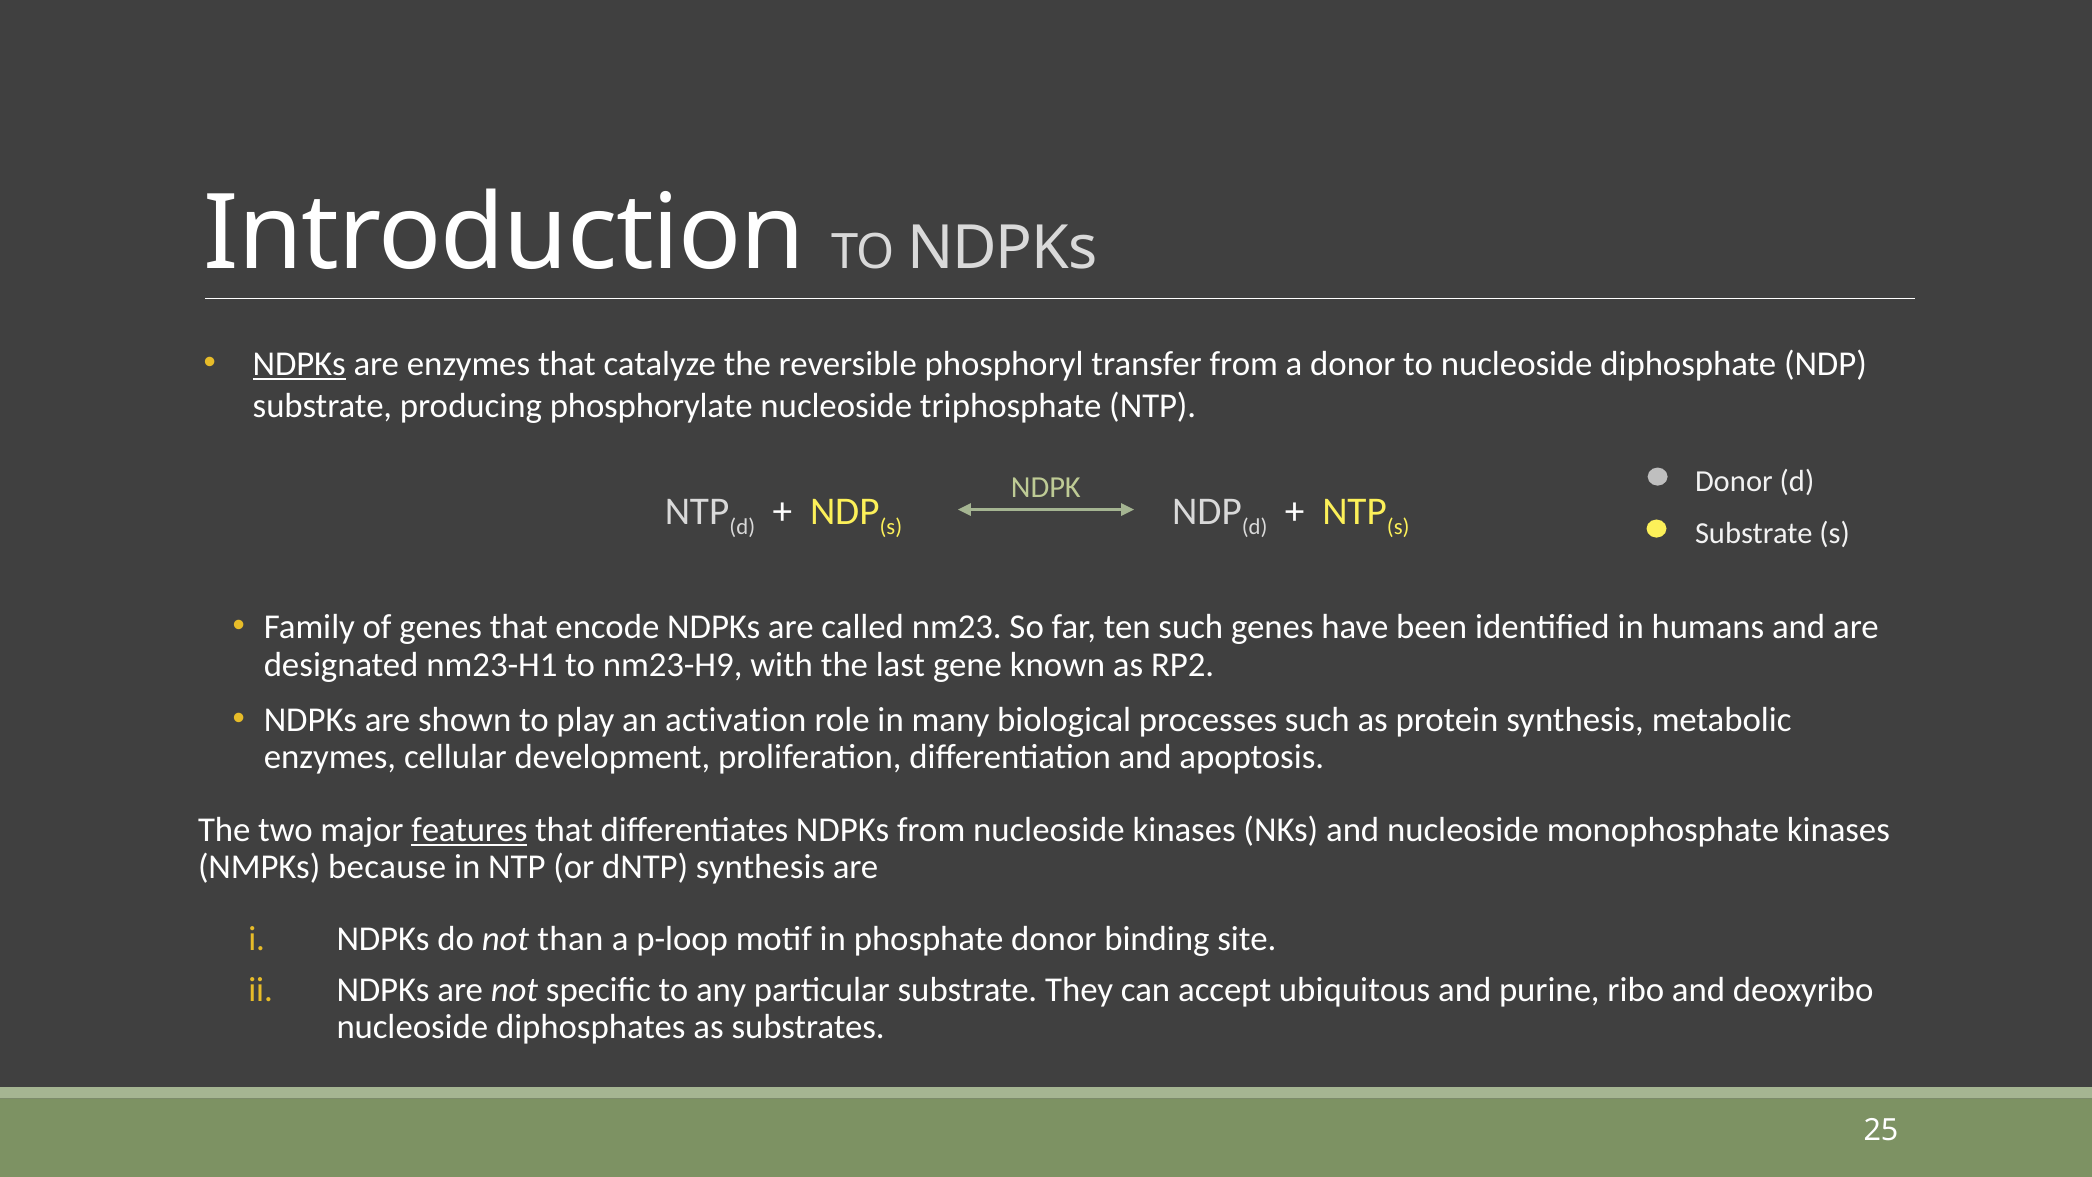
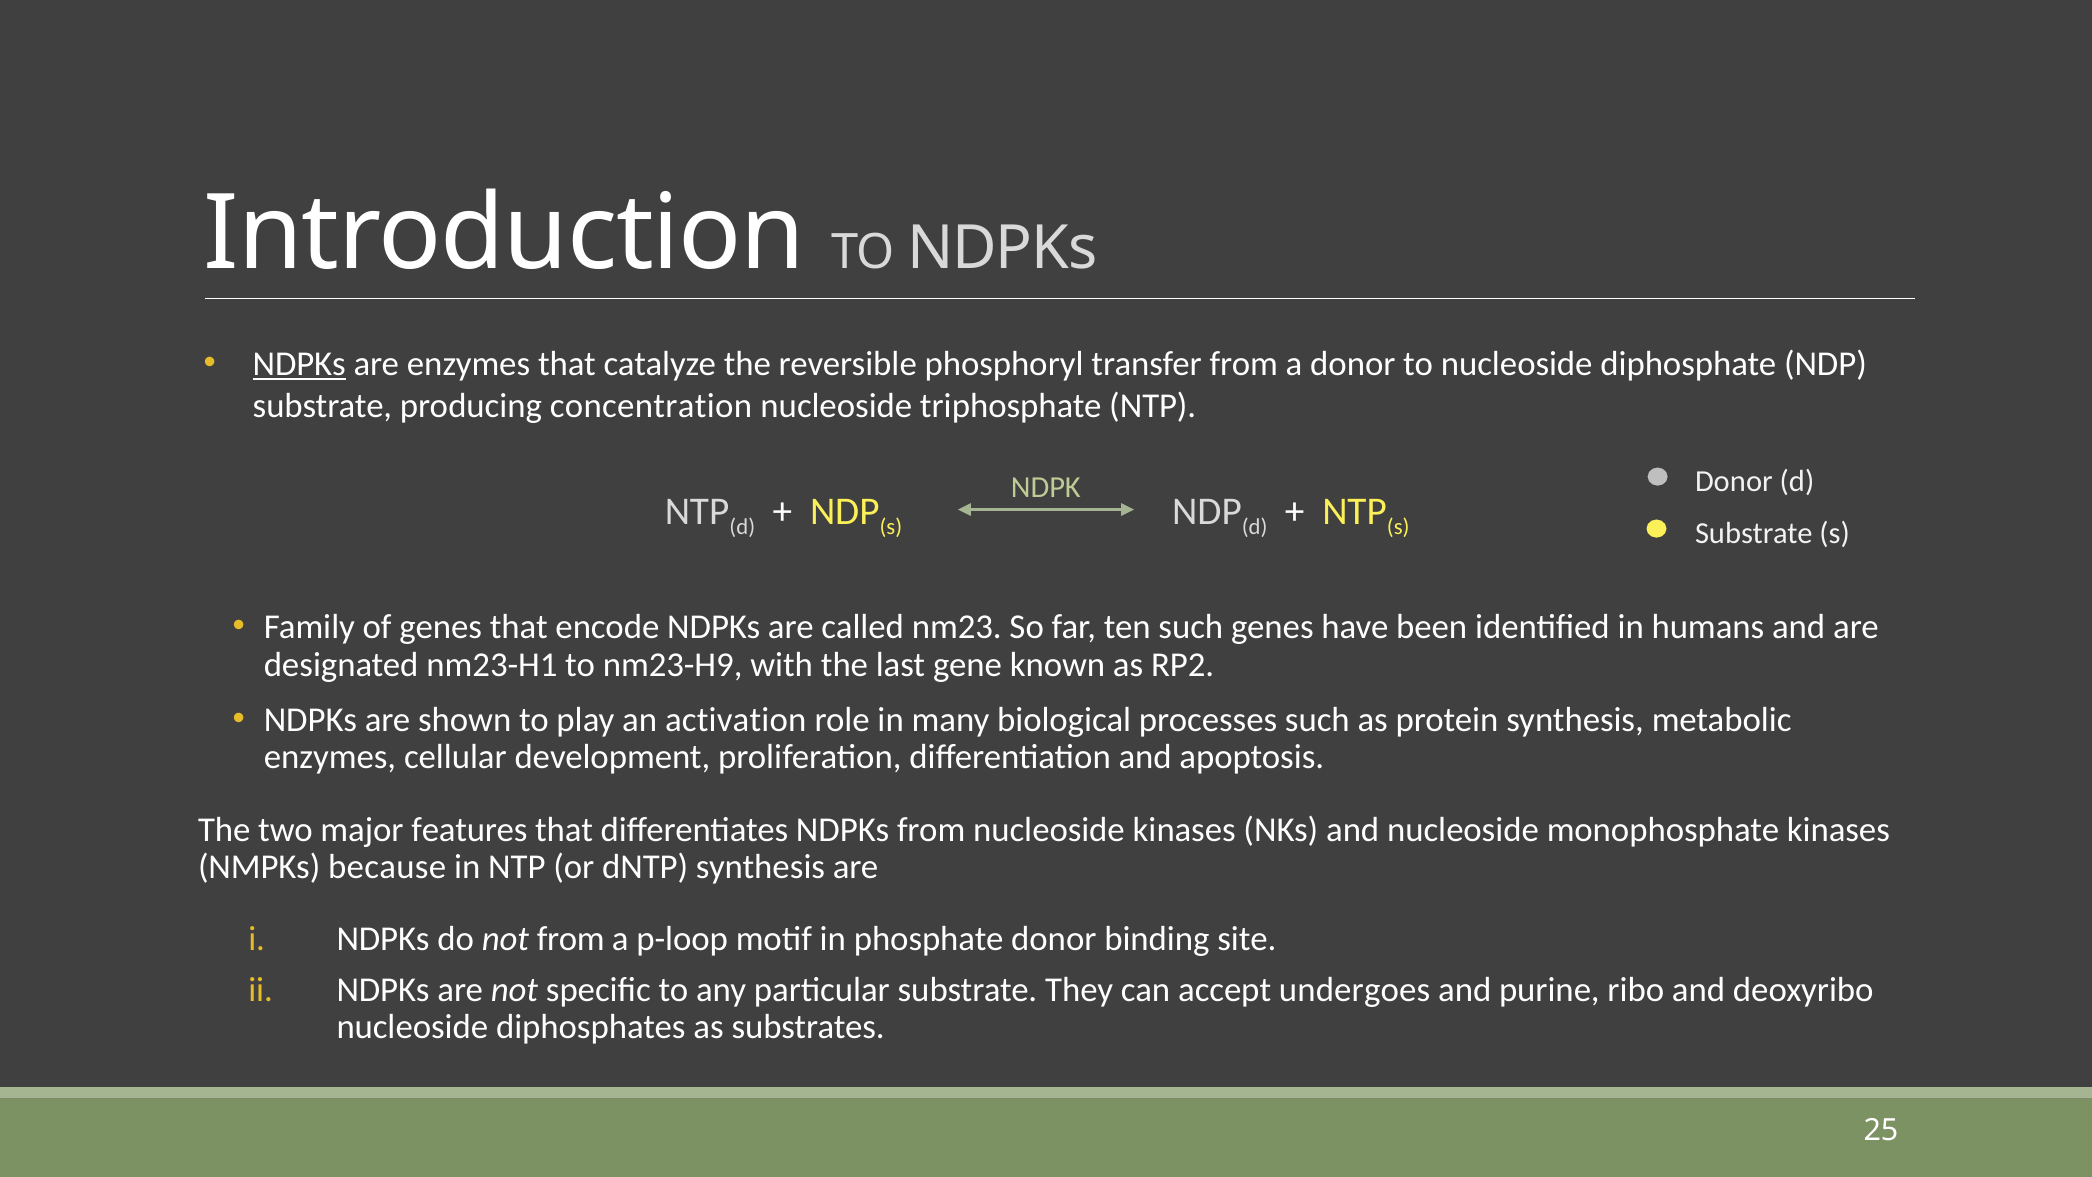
phosphorylate: phosphorylate -> concentration
features underline: present -> none
not than: than -> from
ubiquitous: ubiquitous -> undergoes
